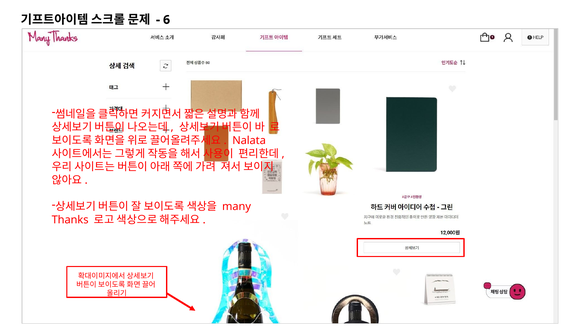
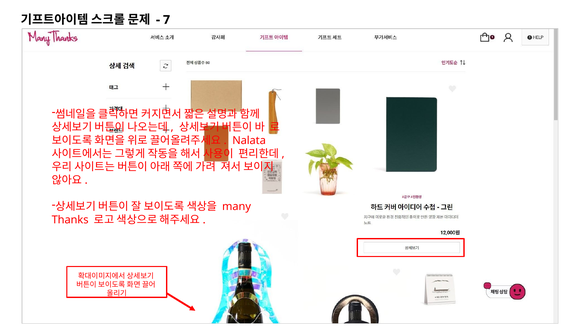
6: 6 -> 7
